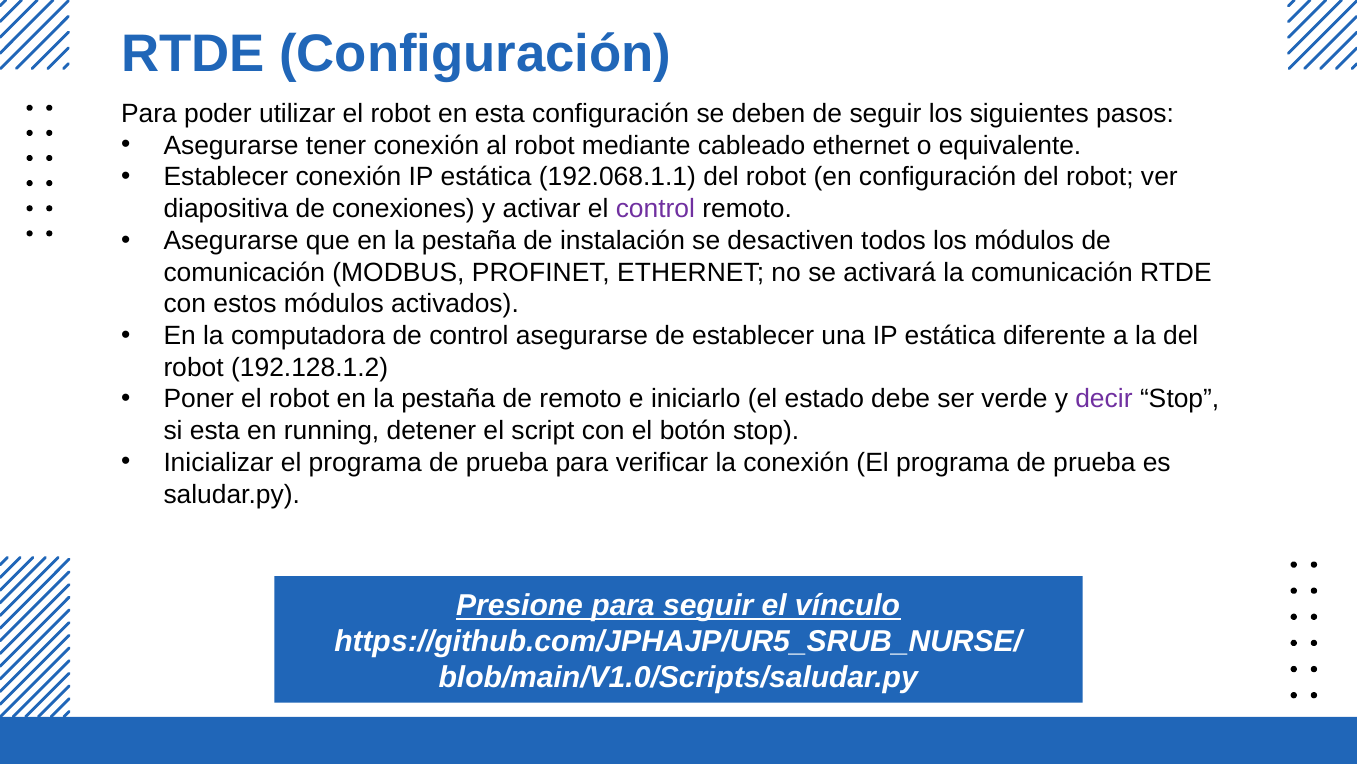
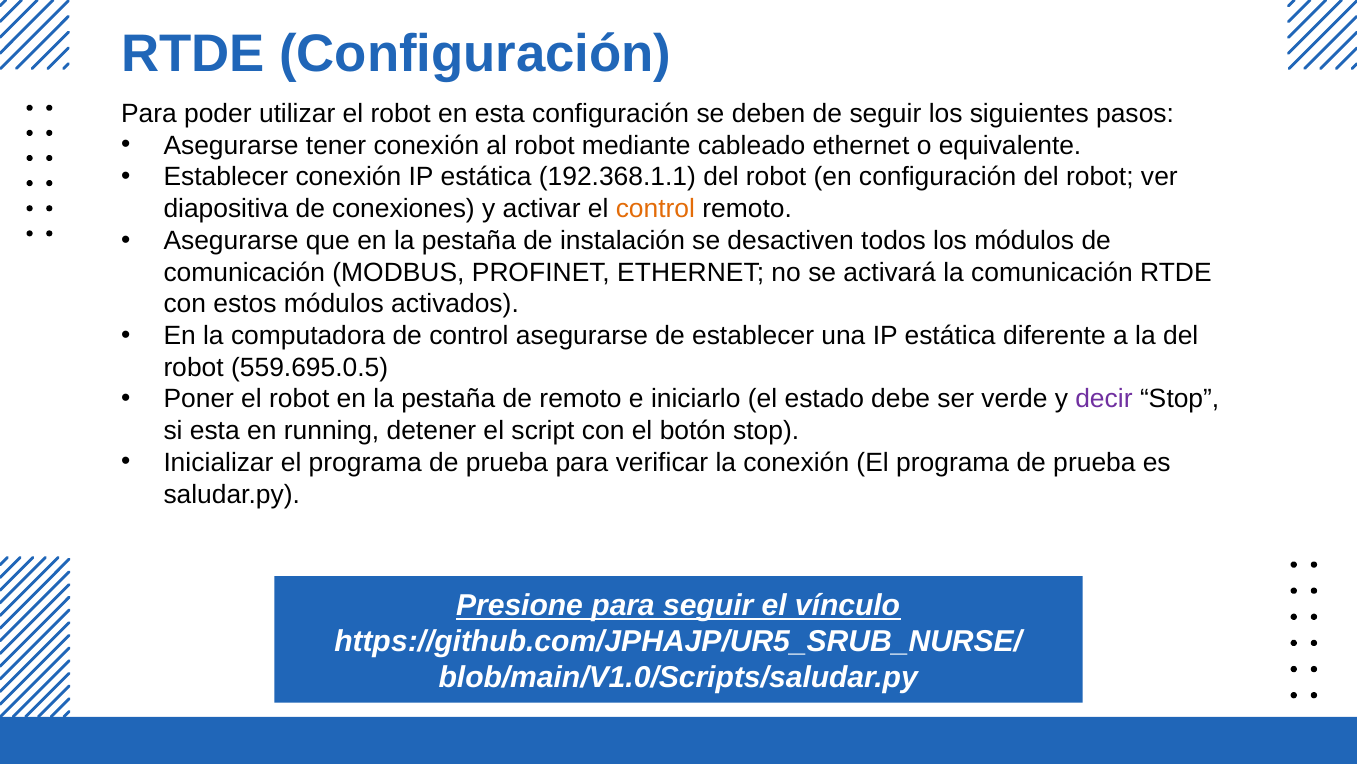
192.068.1.1: 192.068.1.1 -> 192.368.1.1
control at (655, 209) colour: purple -> orange
192.128.1.2: 192.128.1.2 -> 559.695.0.5
